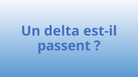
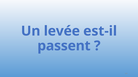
delta: delta -> levée
